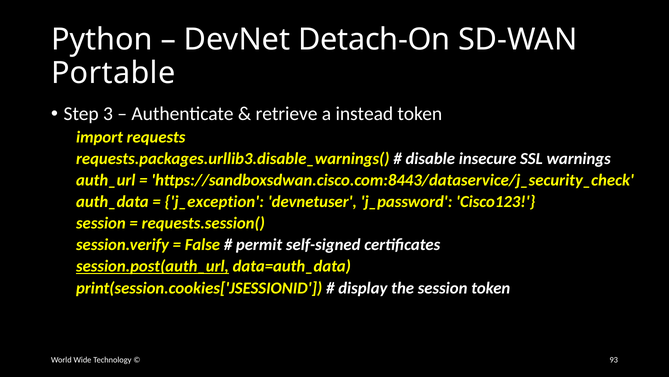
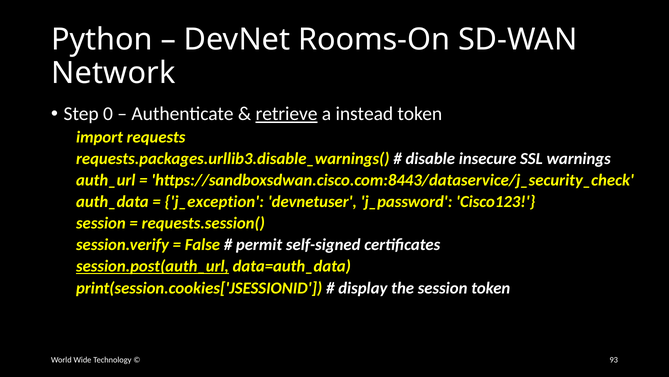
Detach-On: Detach-On -> Rooms-On
Portable: Portable -> Network
3: 3 -> 0
retrieve underline: none -> present
